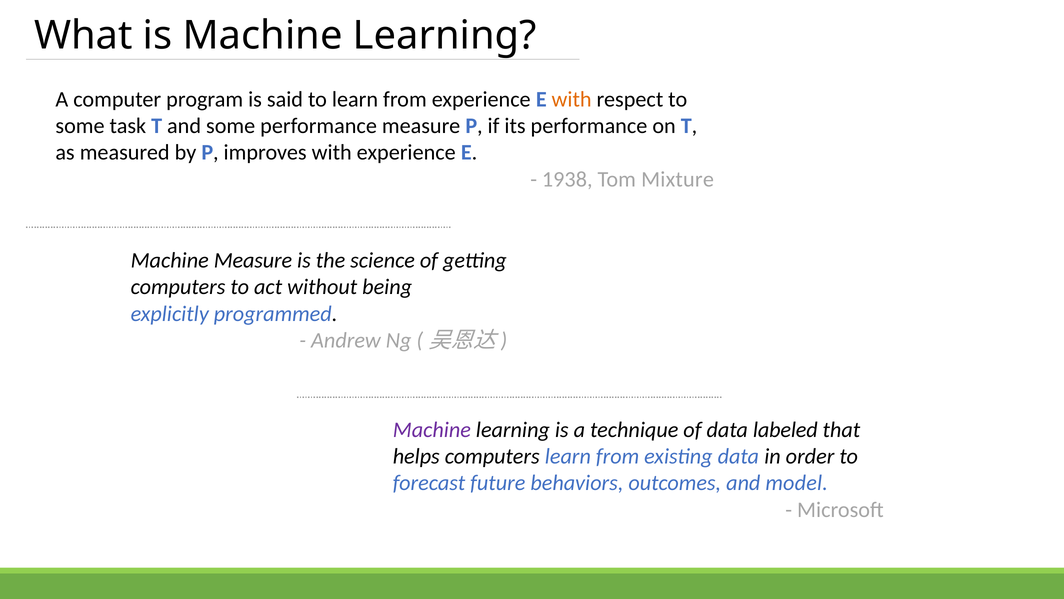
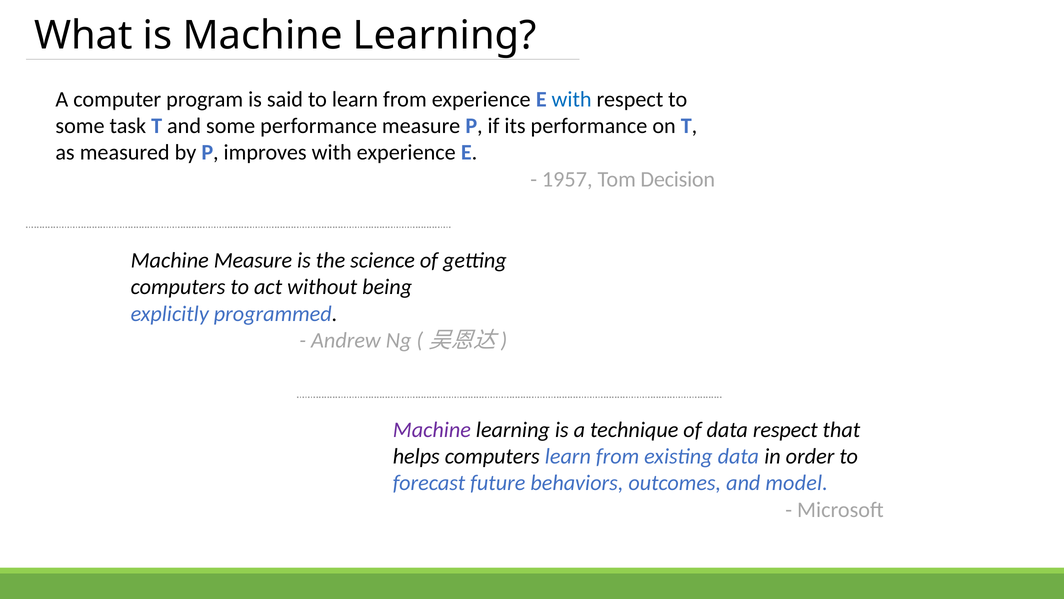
with at (572, 99) colour: orange -> blue
1938: 1938 -> 1957
Mixture: Mixture -> Decision
data labeled: labeled -> respect
